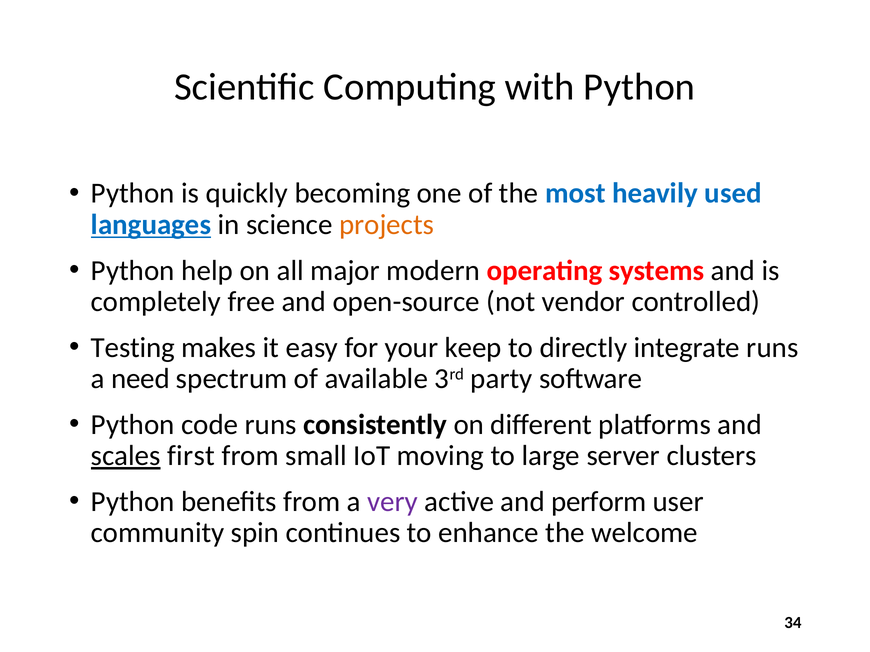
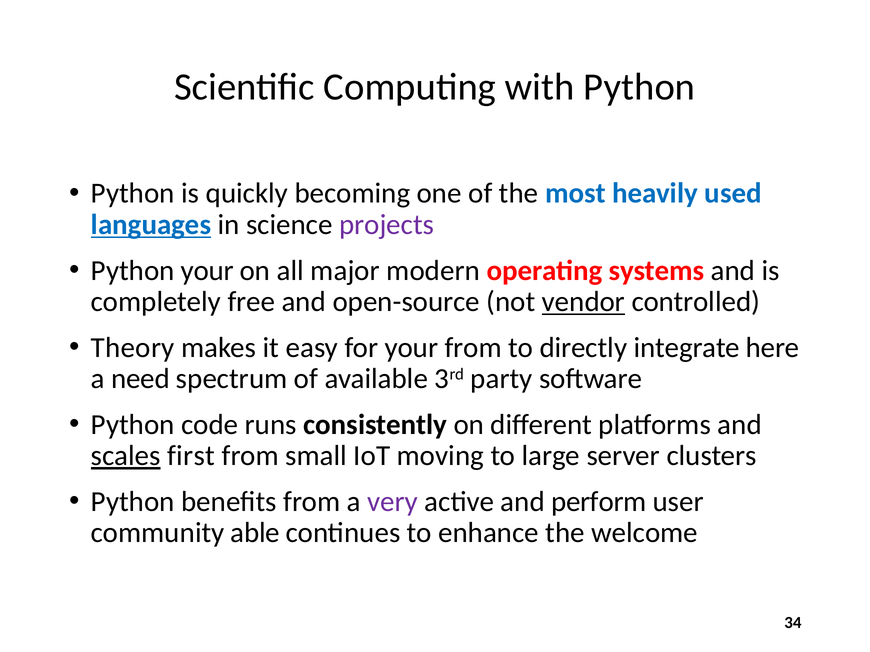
projects colour: orange -> purple
Python help: help -> your
vendor underline: none -> present
Testing: Testing -> Theory
your keep: keep -> from
integrate runs: runs -> here
spin: spin -> able
